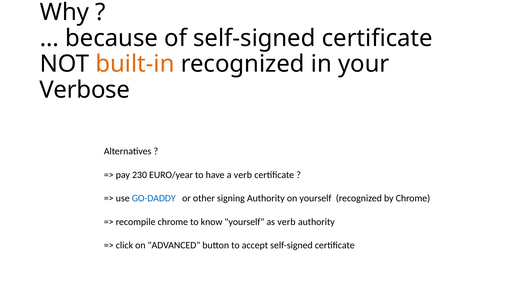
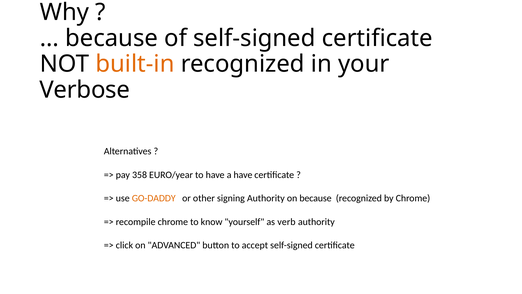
230: 230 -> 358
a verb: verb -> have
GO-DADDY colour: blue -> orange
on yourself: yourself -> because
